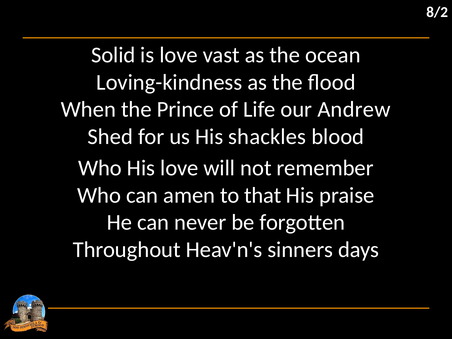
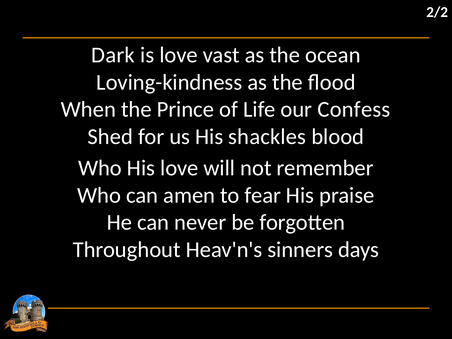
8/2: 8/2 -> 2/2
Solid: Solid -> Dark
Andrew: Andrew -> Confess
that: that -> fear
